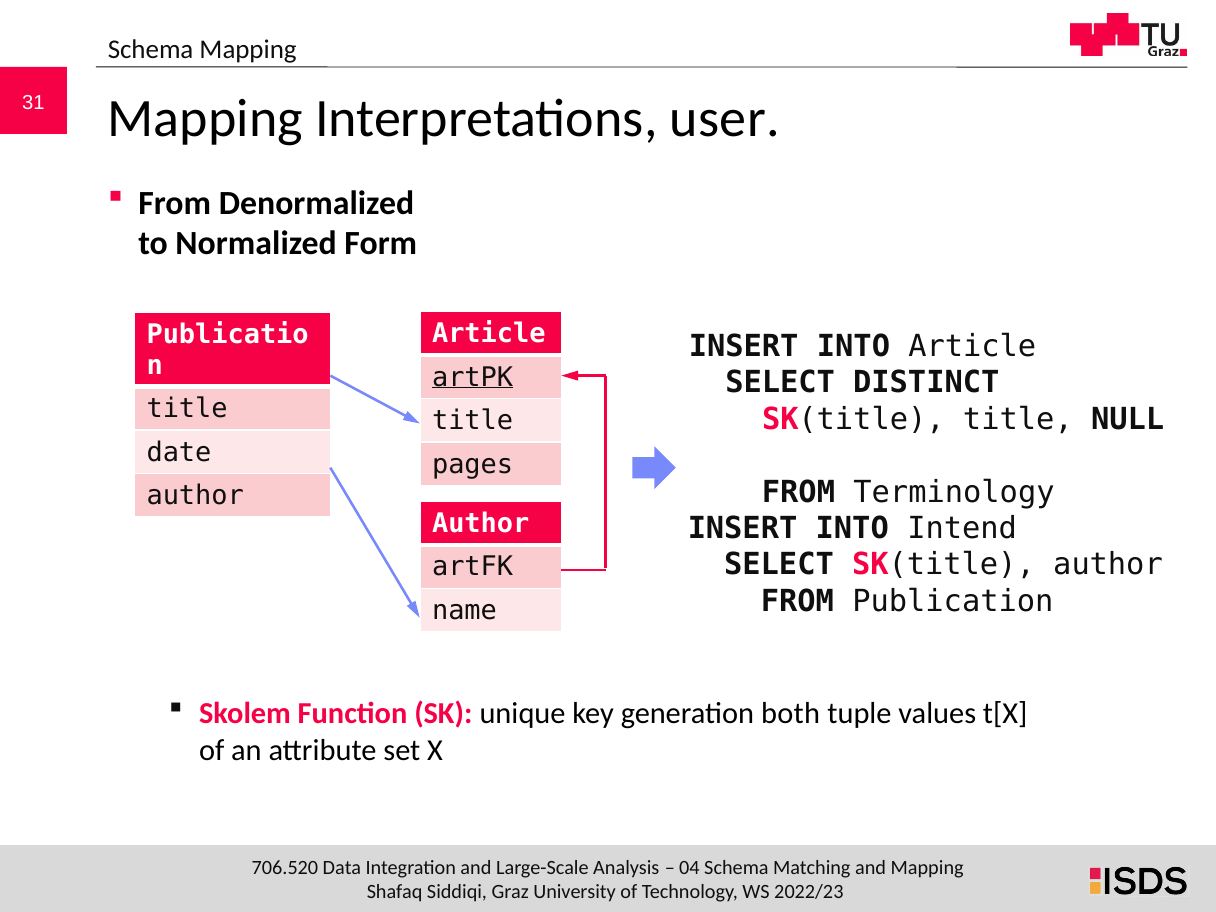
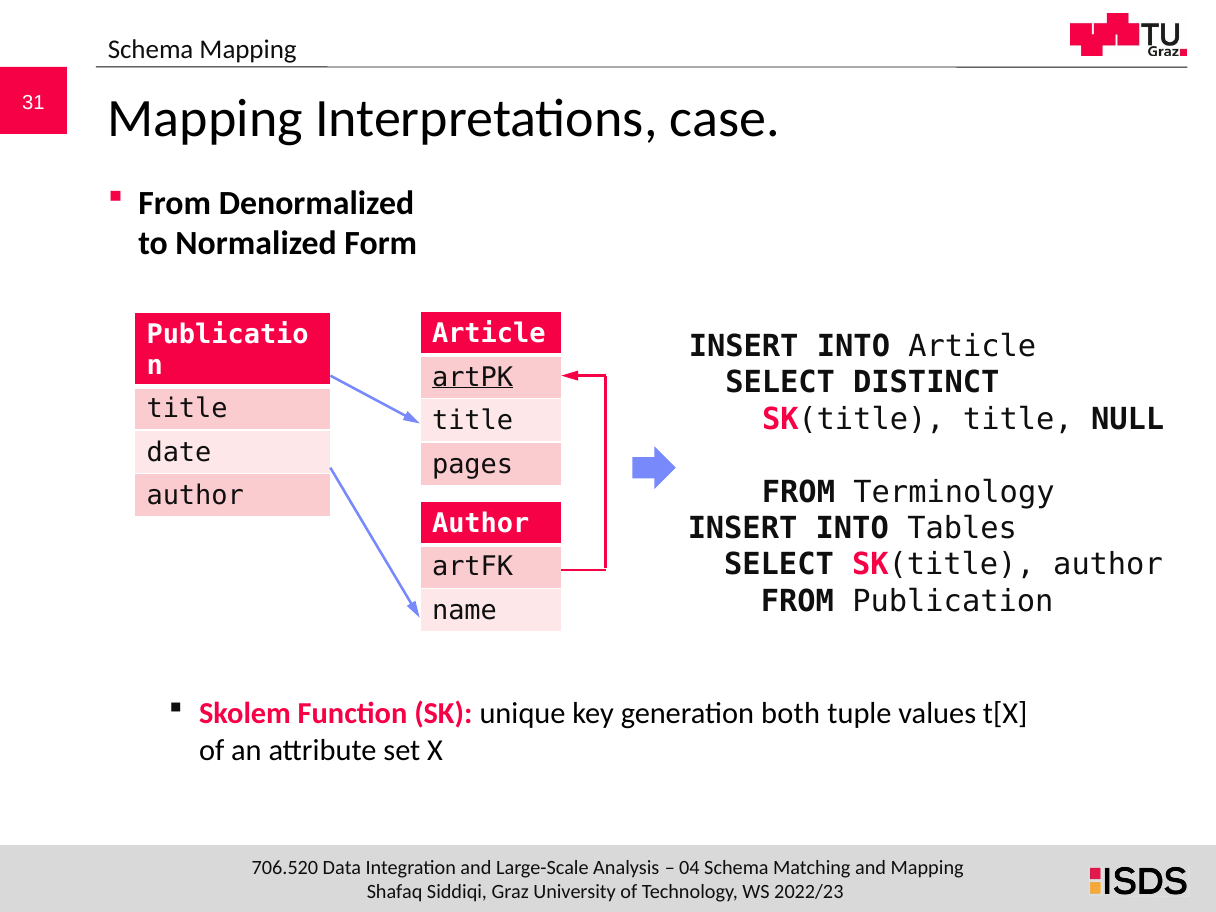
user: user -> case
Intend: Intend -> Tables
